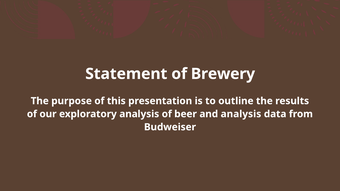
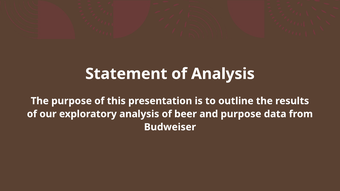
of Brewery: Brewery -> Analysis
and analysis: analysis -> purpose
